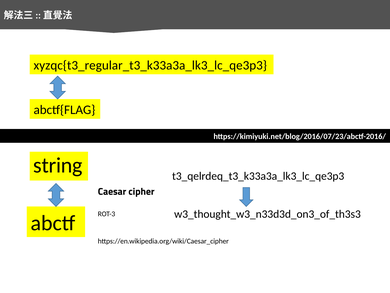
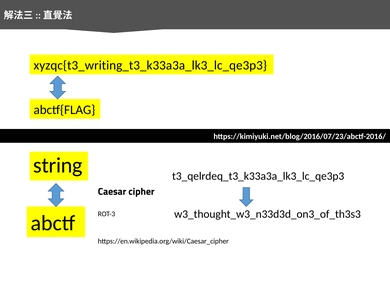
xyzqc{t3_regular_t3_k33a3a_lk3_lc_qe3p3: xyzqc{t3_regular_t3_k33a3a_lk3_lc_qe3p3 -> xyzqc{t3_writing_t3_k33a3a_lk3_lc_qe3p3
